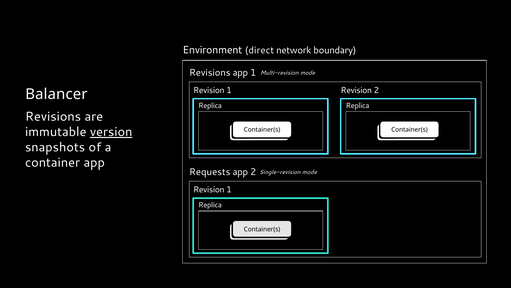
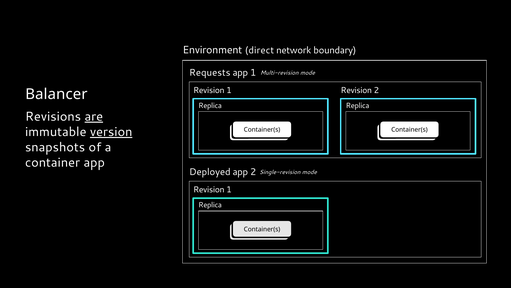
Revisions at (210, 73): Revisions -> Requests
are underline: none -> present
Requests: Requests -> Deployed
